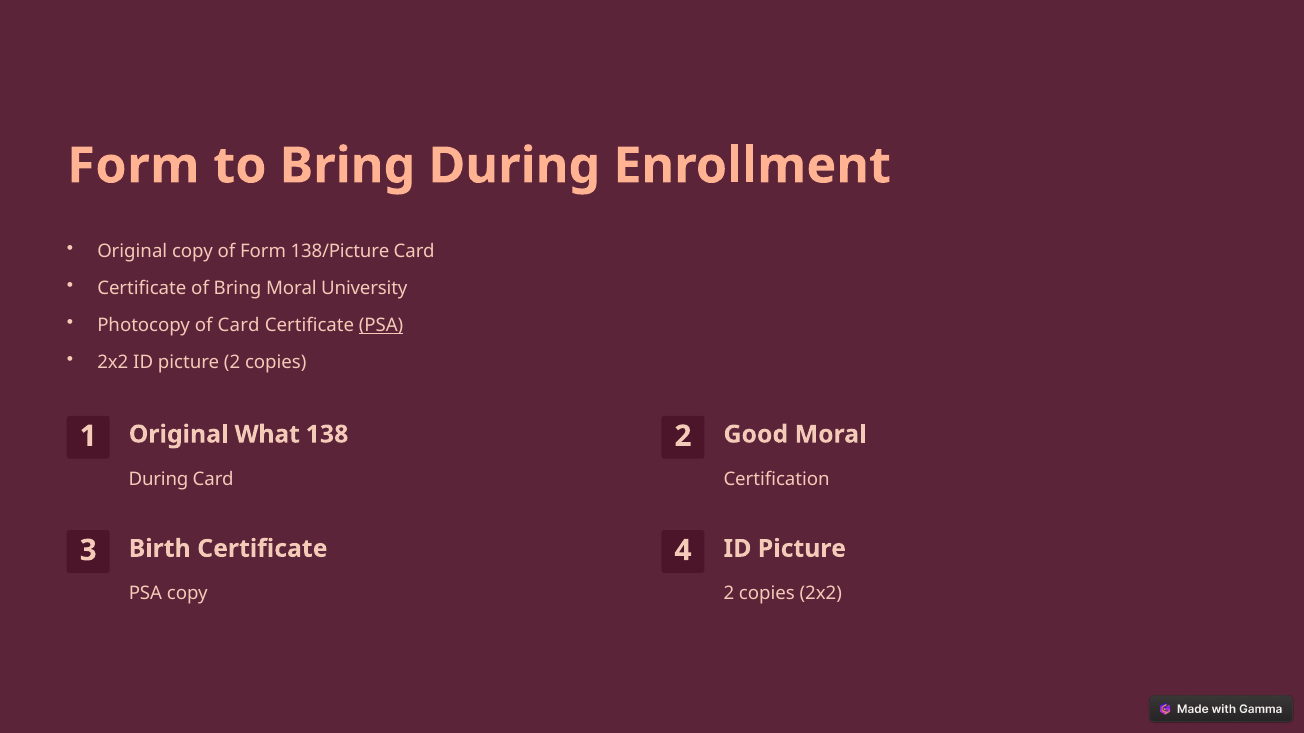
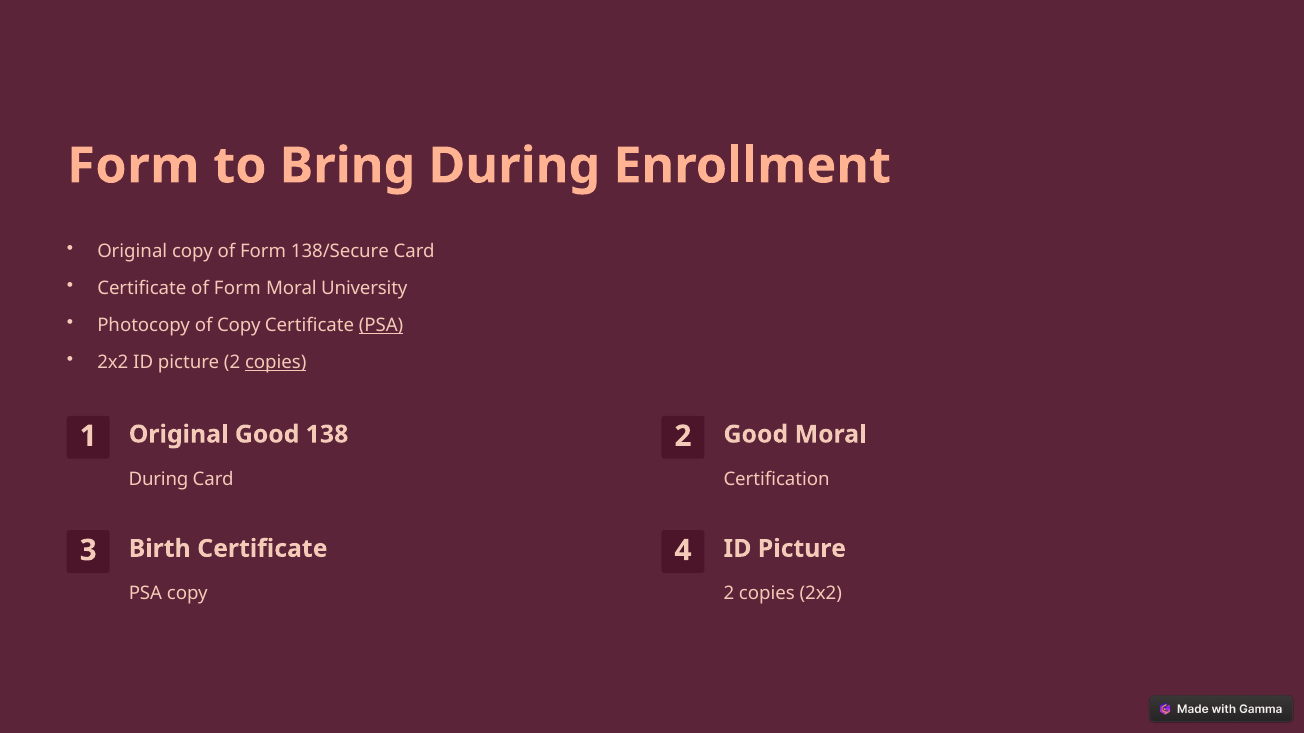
138/Picture: 138/Picture -> 138/Secure
Certificate of Bring: Bring -> Form
of Card: Card -> Copy
copies at (276, 363) underline: none -> present
Original What: What -> Good
